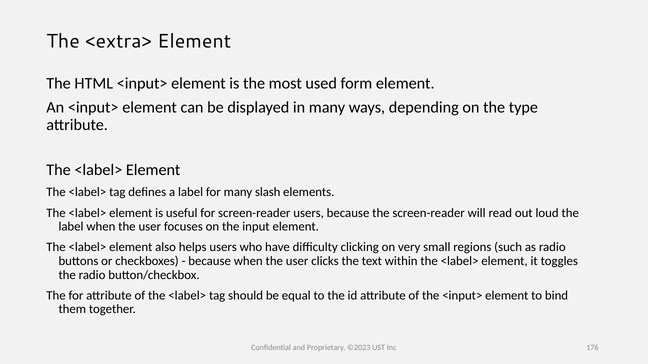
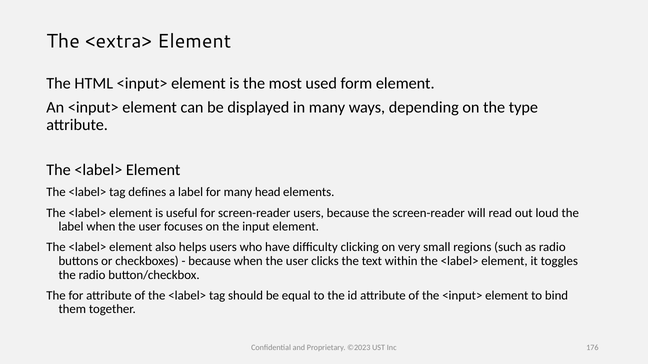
slash: slash -> head
